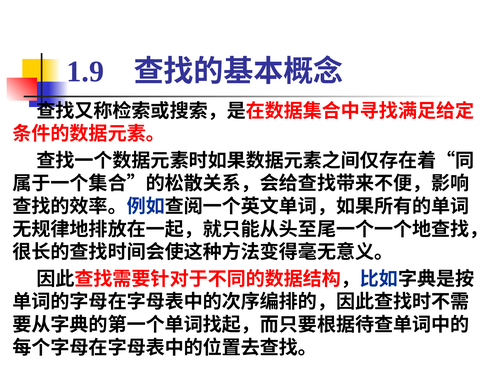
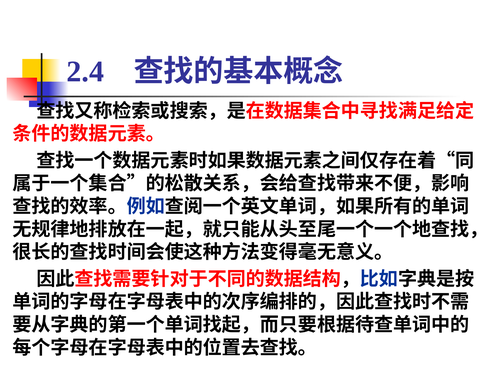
1.9: 1.9 -> 2.4
